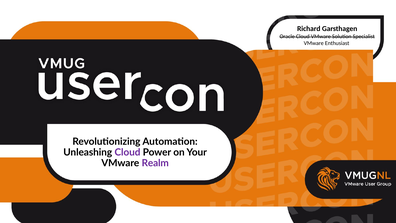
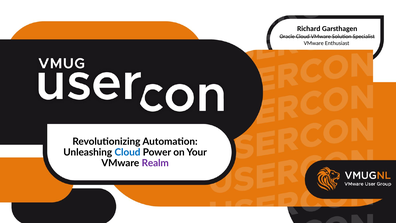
Cloud at (127, 152) colour: purple -> blue
